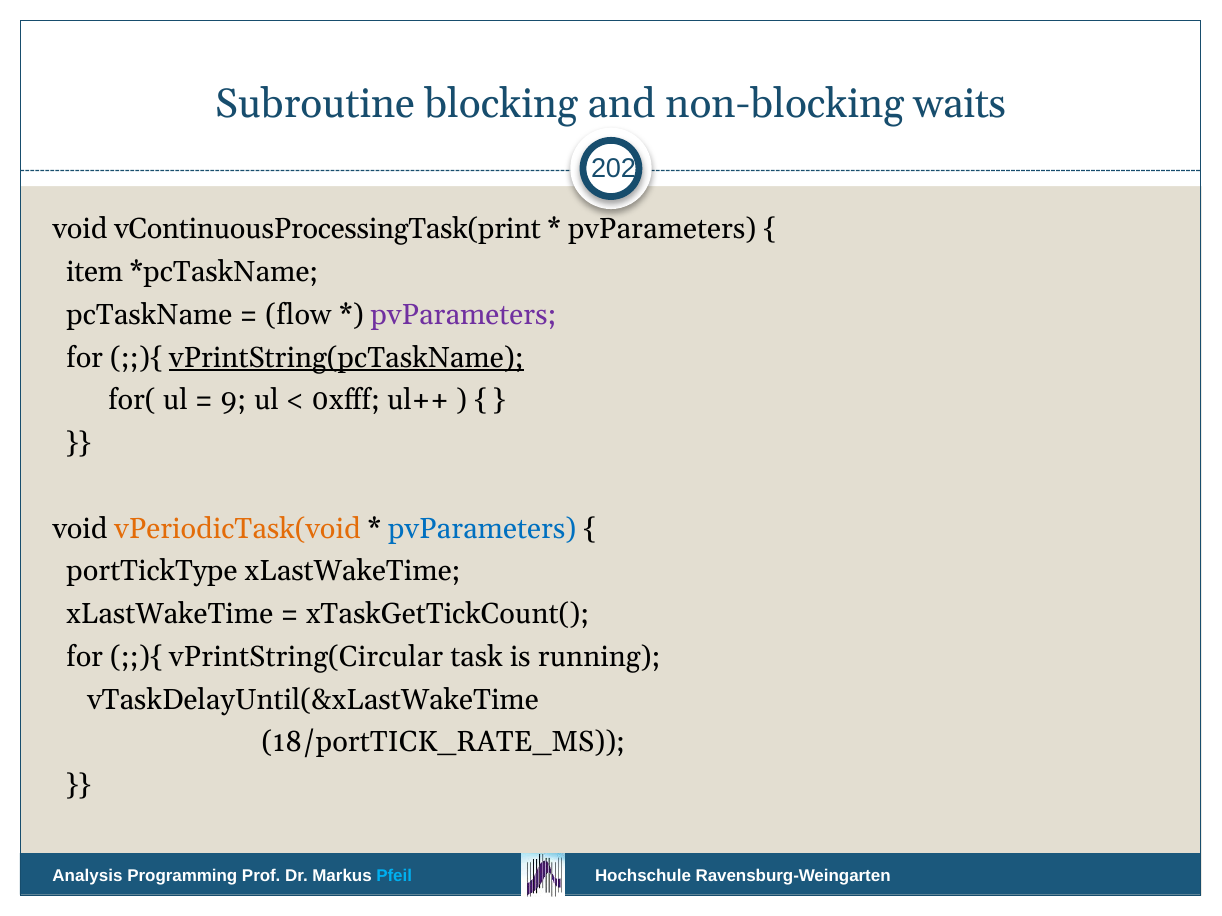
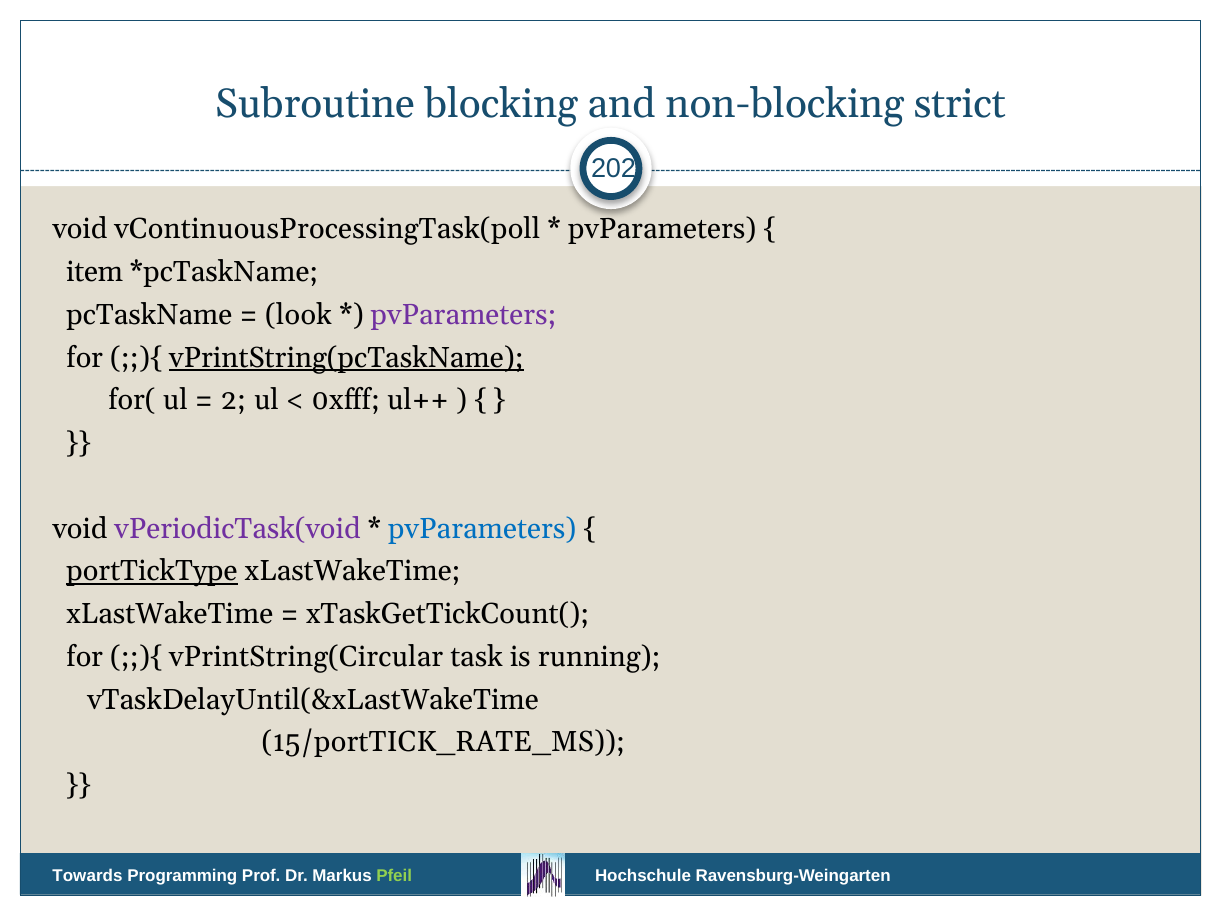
waits: waits -> strict
vContinuousProcessingTask(print: vContinuousProcessingTask(print -> vContinuousProcessingTask(poll
flow: flow -> look
9: 9 -> 2
vPeriodicTask(void colour: orange -> purple
portTickType underline: none -> present
18/portTICK_RATE_MS: 18/portTICK_RATE_MS -> 15/portTICK_RATE_MS
Analysis: Analysis -> Towards
Pfeil colour: light blue -> light green
